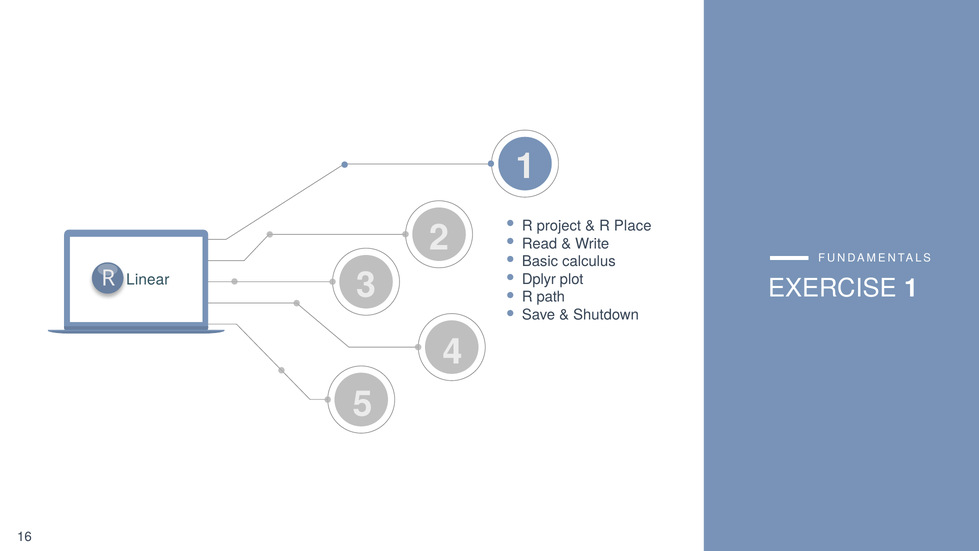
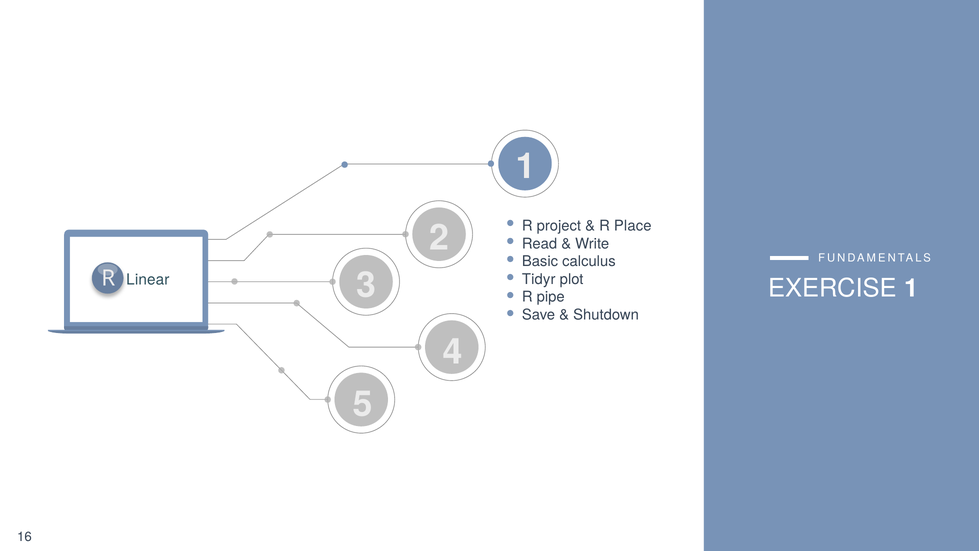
Dplyr: Dplyr -> Tidyr
path: path -> pipe
